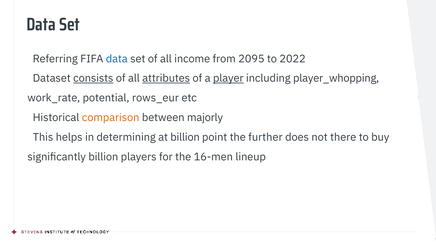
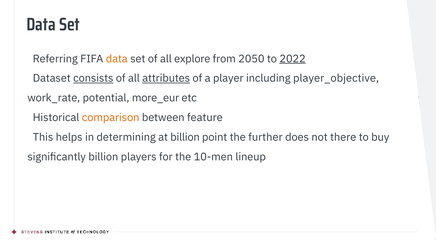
data at (117, 59) colour: blue -> orange
income: income -> explore
2095: 2095 -> 2050
2022 underline: none -> present
player underline: present -> none
player_whopping: player_whopping -> player_objective
rows_eur: rows_eur -> more_eur
majorly: majorly -> feature
16-men: 16-men -> 10-men
